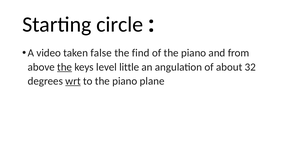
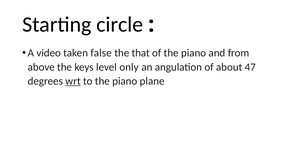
find: find -> that
the at (65, 67) underline: present -> none
little: little -> only
32: 32 -> 47
